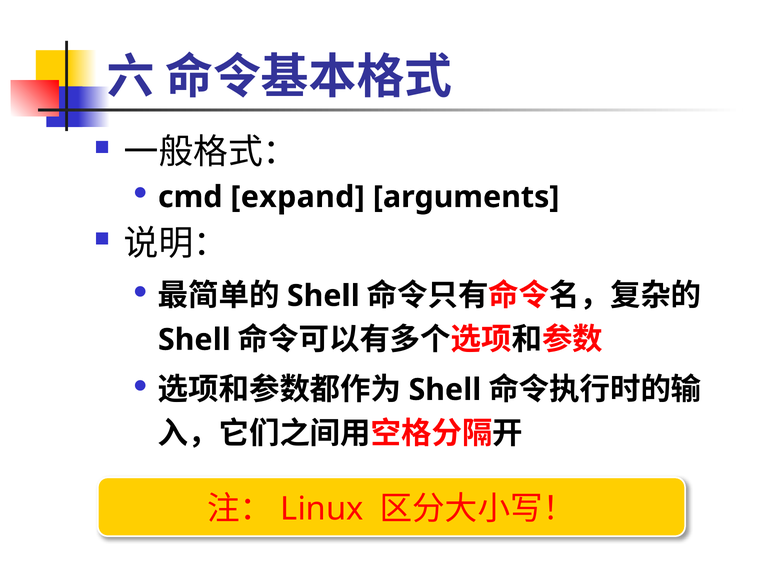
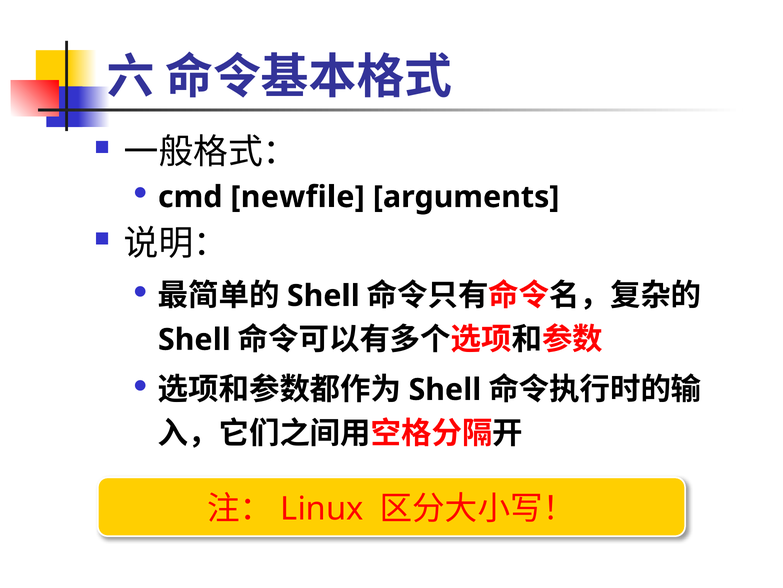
expand: expand -> newfile
